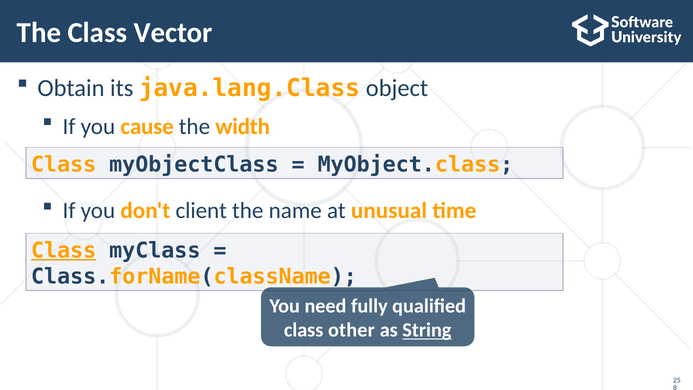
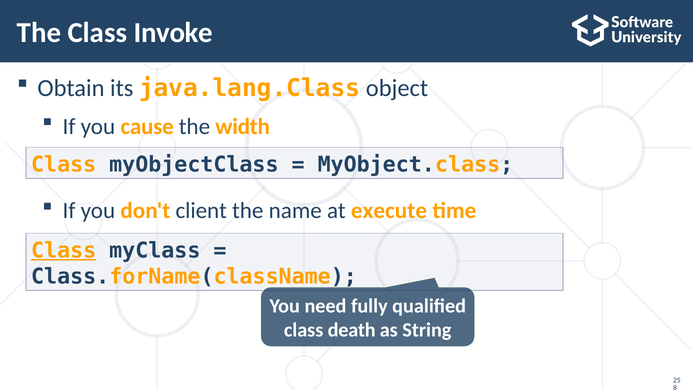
Vector: Vector -> Invoke
unusual: unusual -> execute
other: other -> death
String underline: present -> none
